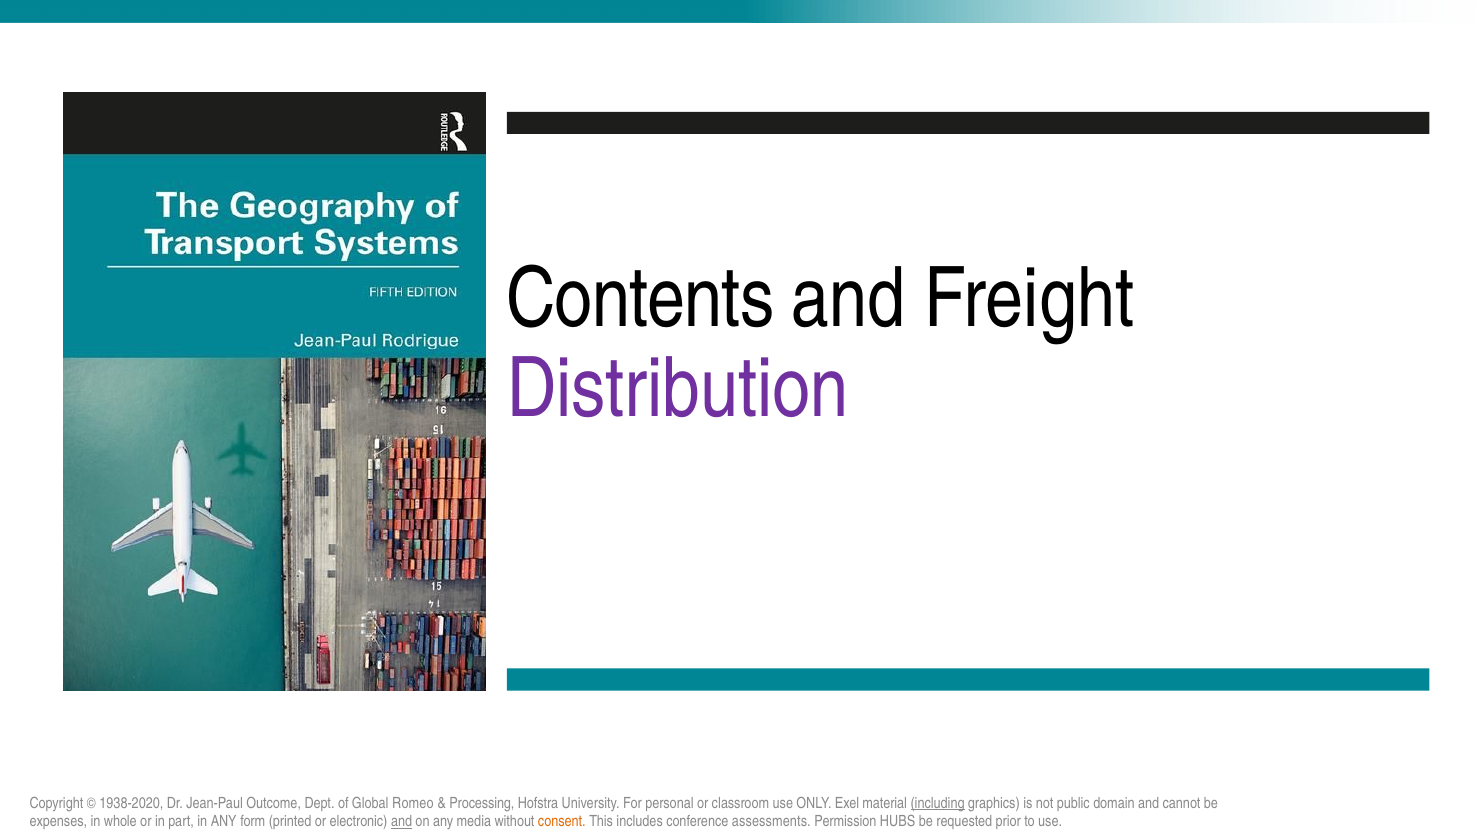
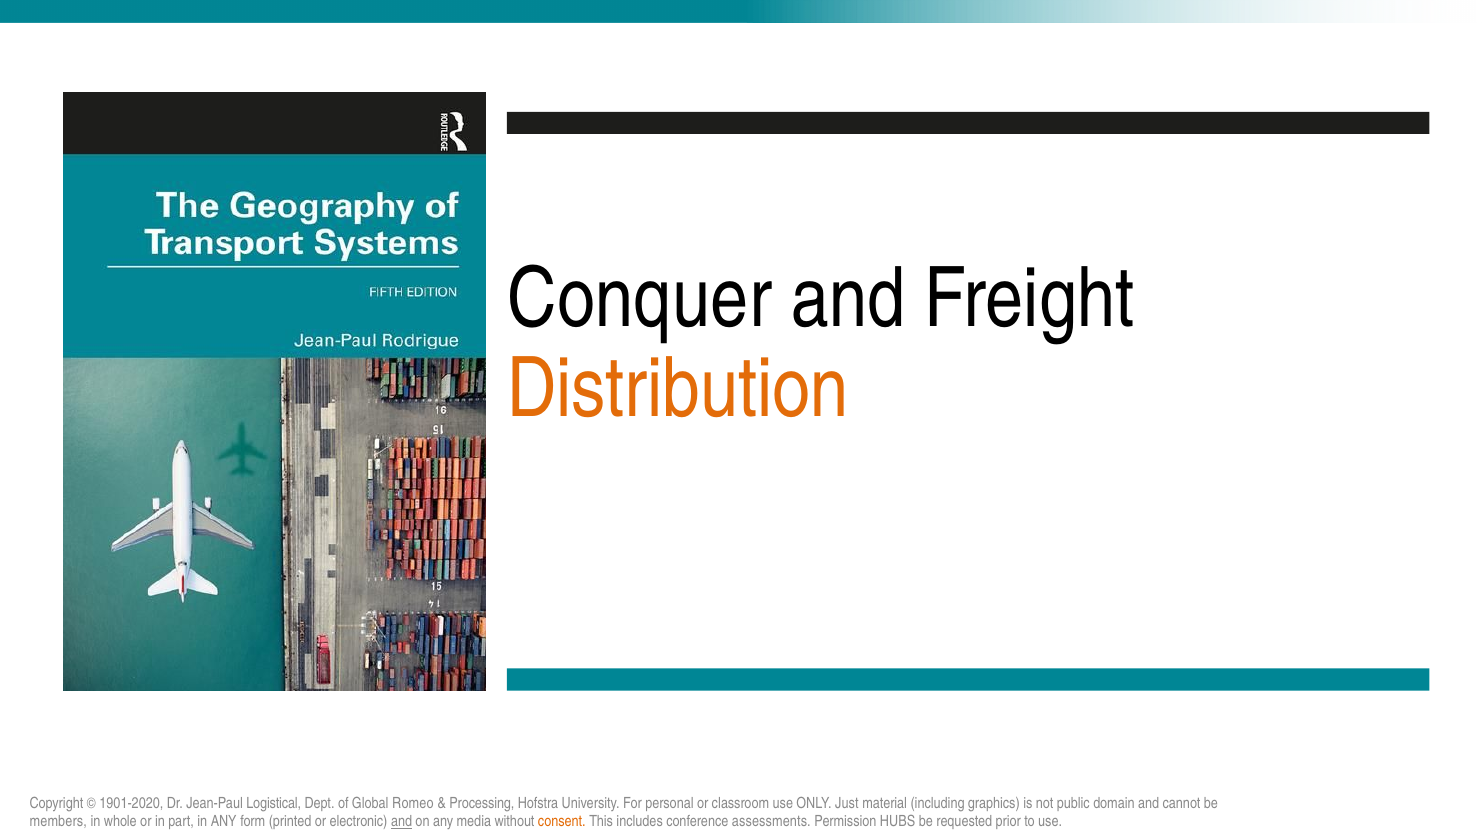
Contents: Contents -> Conquer
Distribution colour: purple -> orange
1938-2020: 1938-2020 -> 1901-2020
Outcome: Outcome -> Logistical
Exel: Exel -> Just
including underline: present -> none
expenses: expenses -> members
